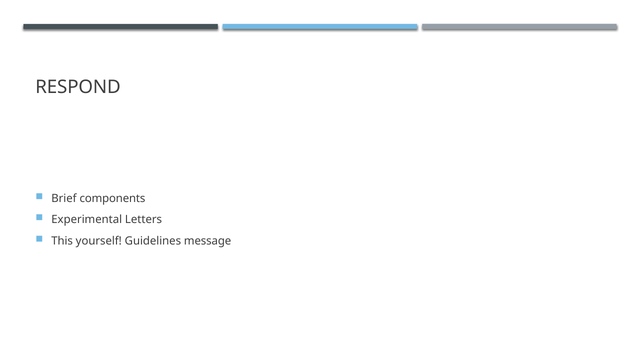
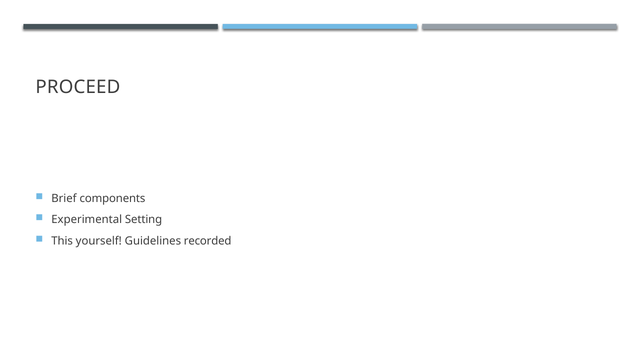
RESPOND: RESPOND -> PROCEED
Letters: Letters -> Setting
message: message -> recorded
